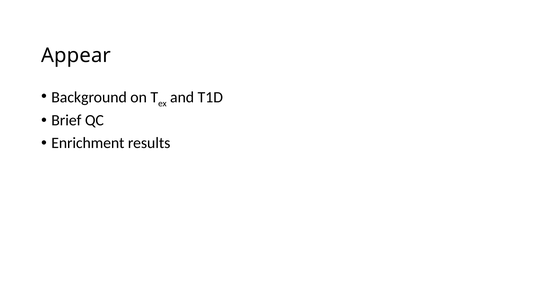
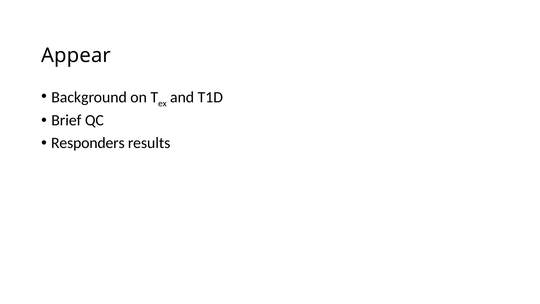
Enrichment: Enrichment -> Responders
